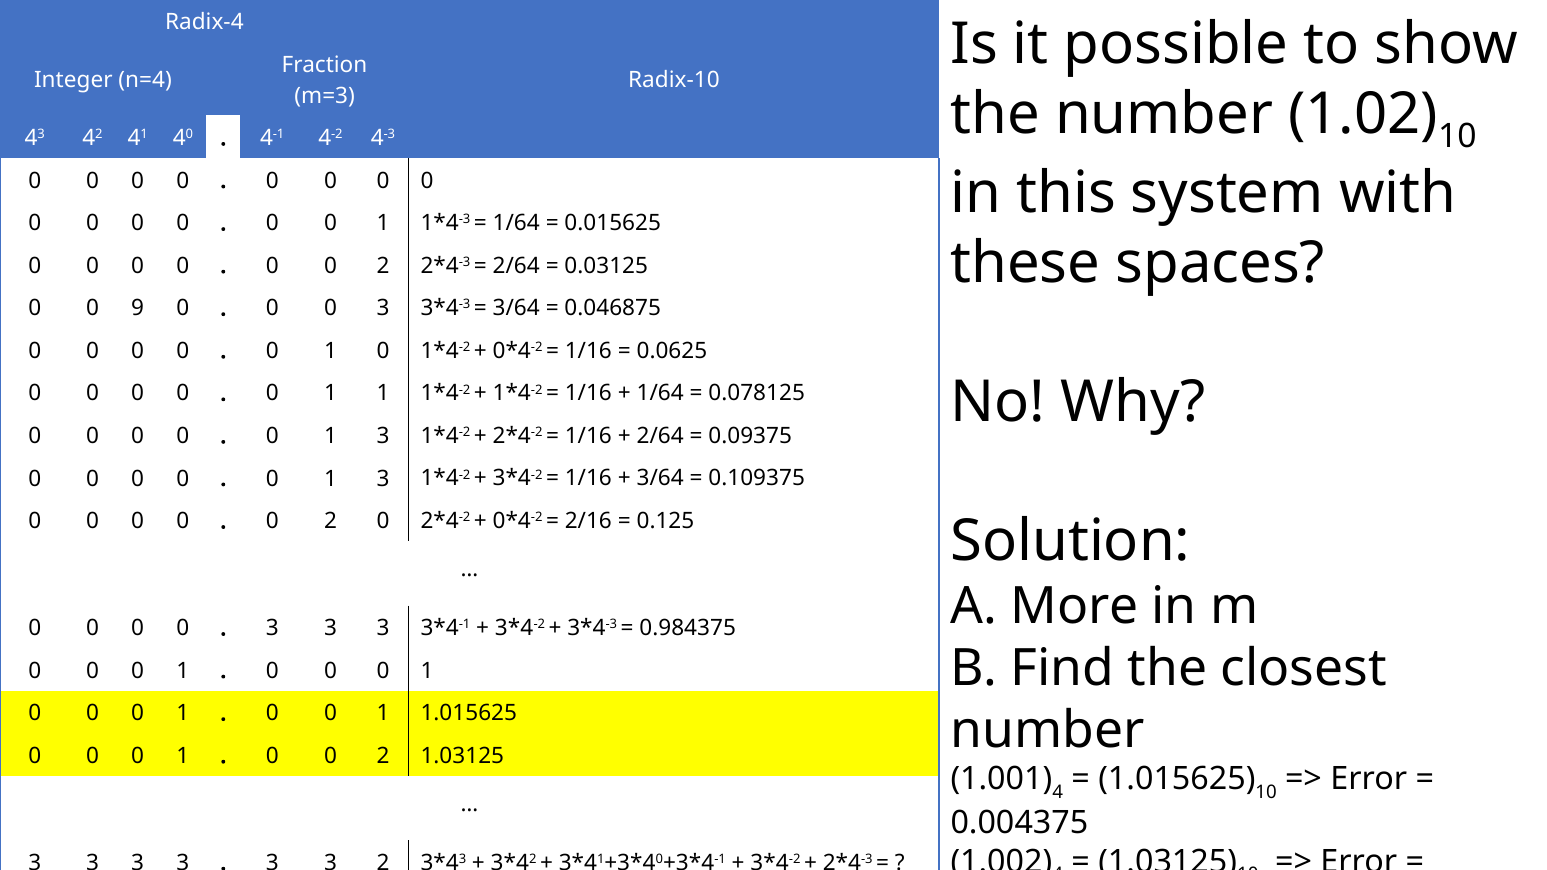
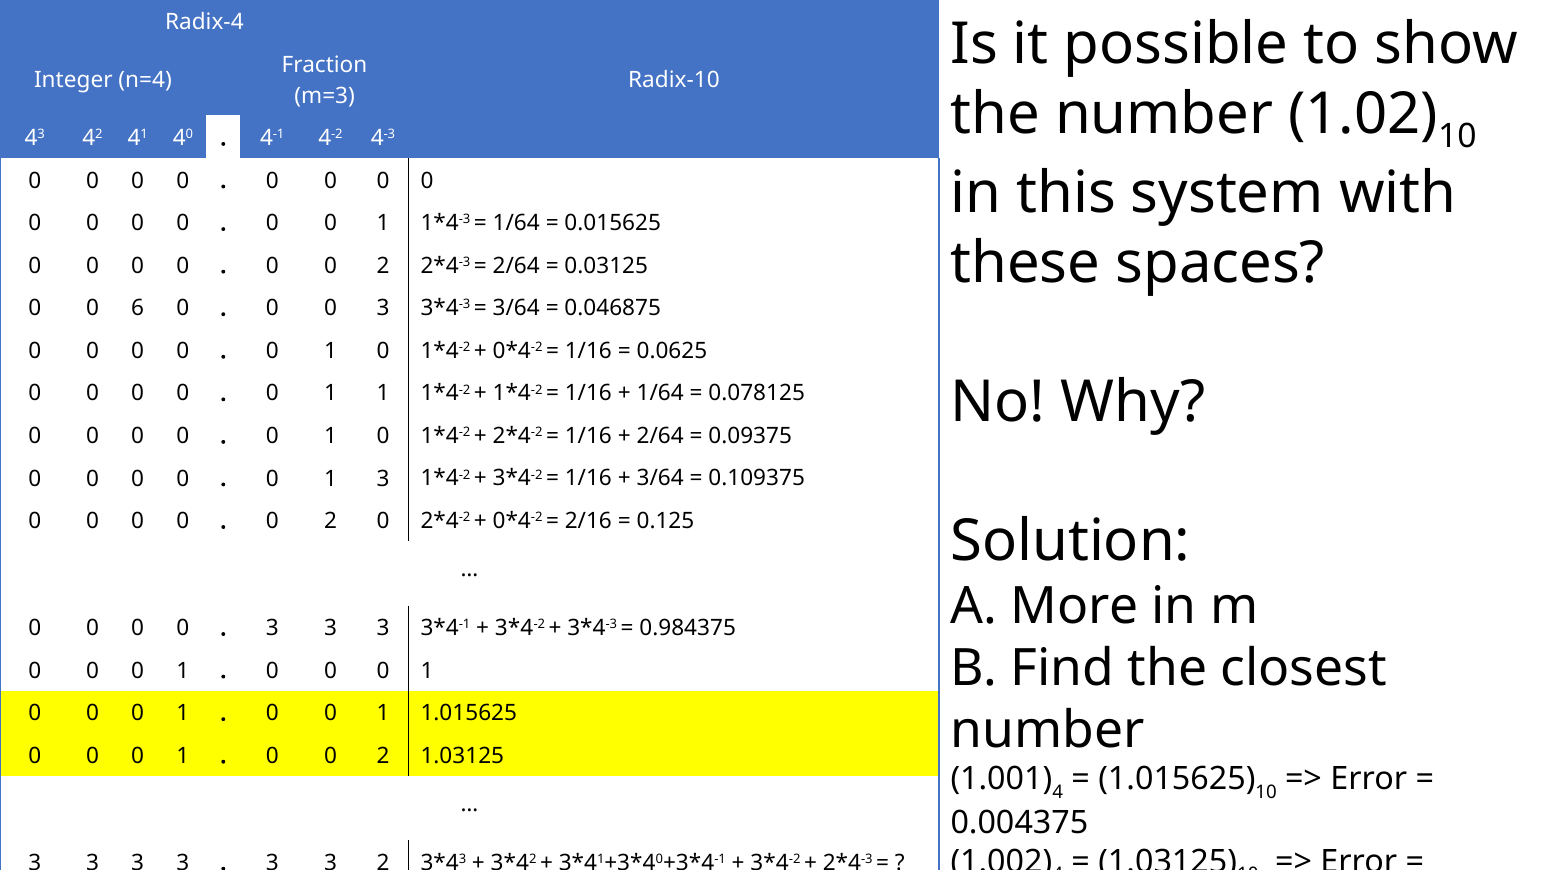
9: 9 -> 6
3 at (383, 436): 3 -> 0
